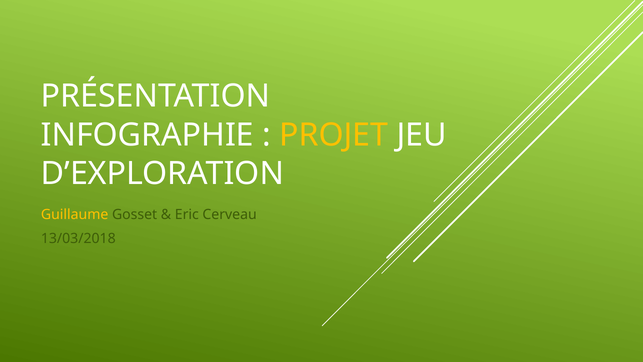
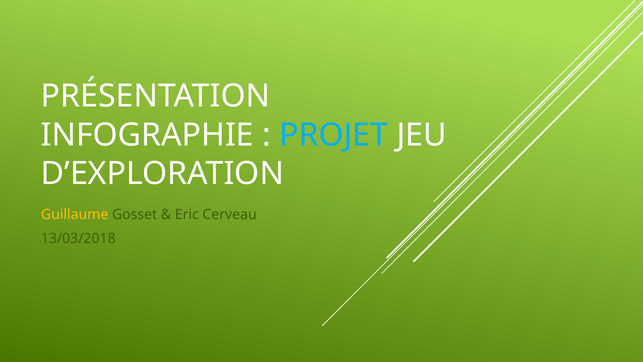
PROJET colour: yellow -> light blue
